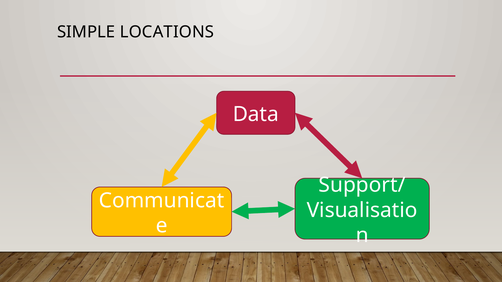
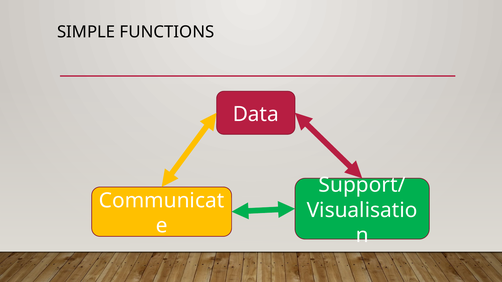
LOCATIONS: LOCATIONS -> FUNCTIONS
